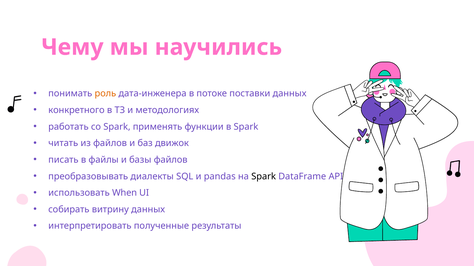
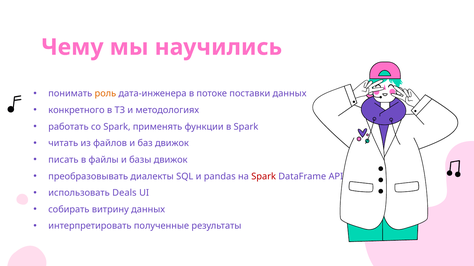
базы файлов: файлов -> движок
Spark at (264, 177) colour: black -> red
When: When -> Deals
